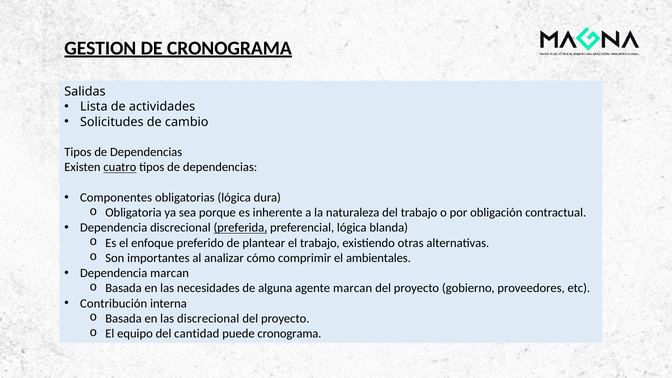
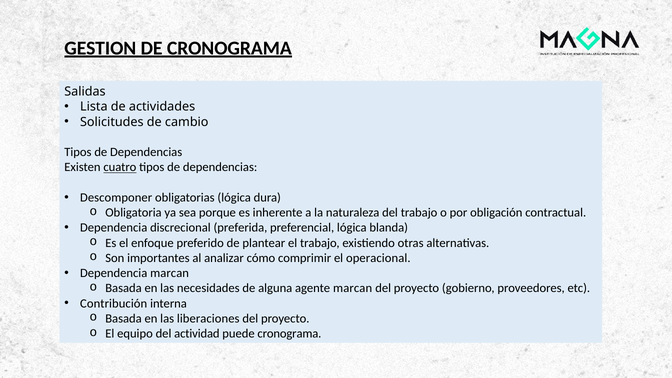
Componentes: Componentes -> Descomponer
preferida underline: present -> none
ambientales: ambientales -> operacional
las discrecional: discrecional -> liberaciones
cantidad: cantidad -> actividad
